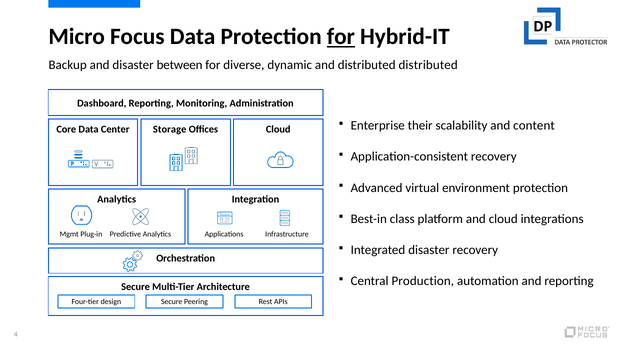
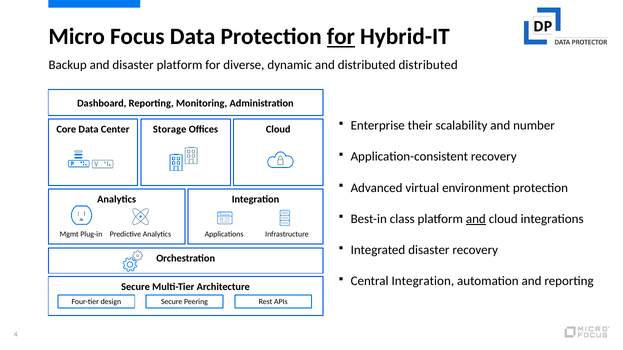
disaster between: between -> platform
content: content -> number
and at (476, 219) underline: none -> present
Central Production: Production -> Integration
